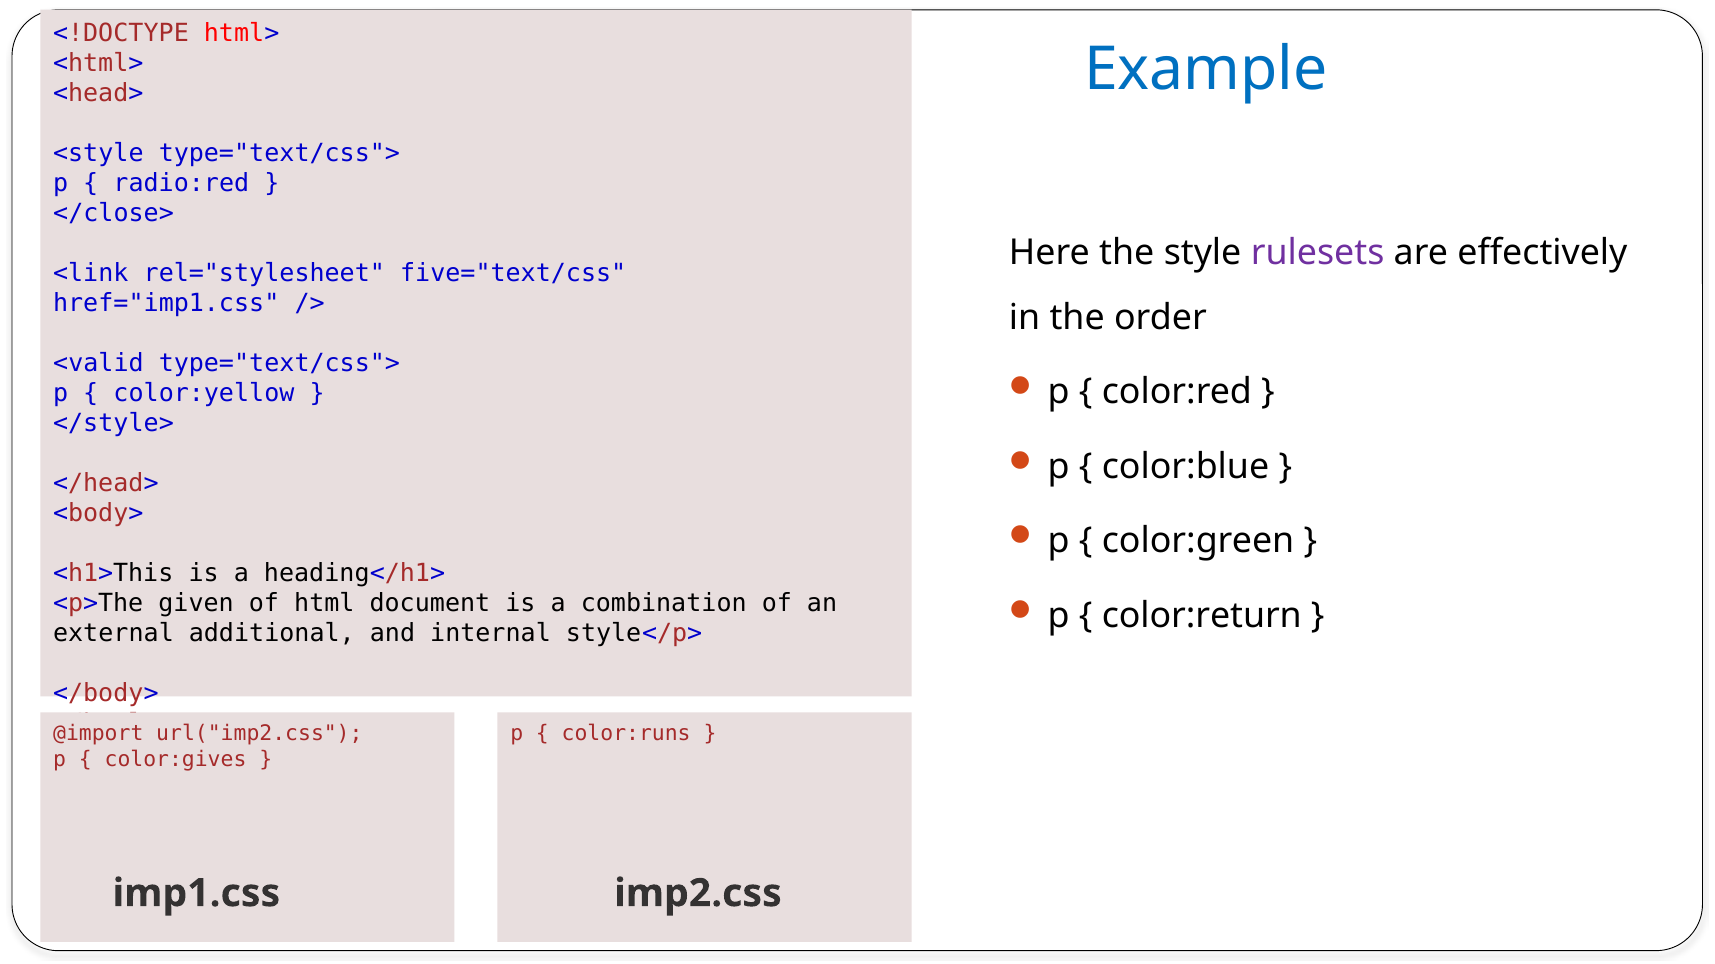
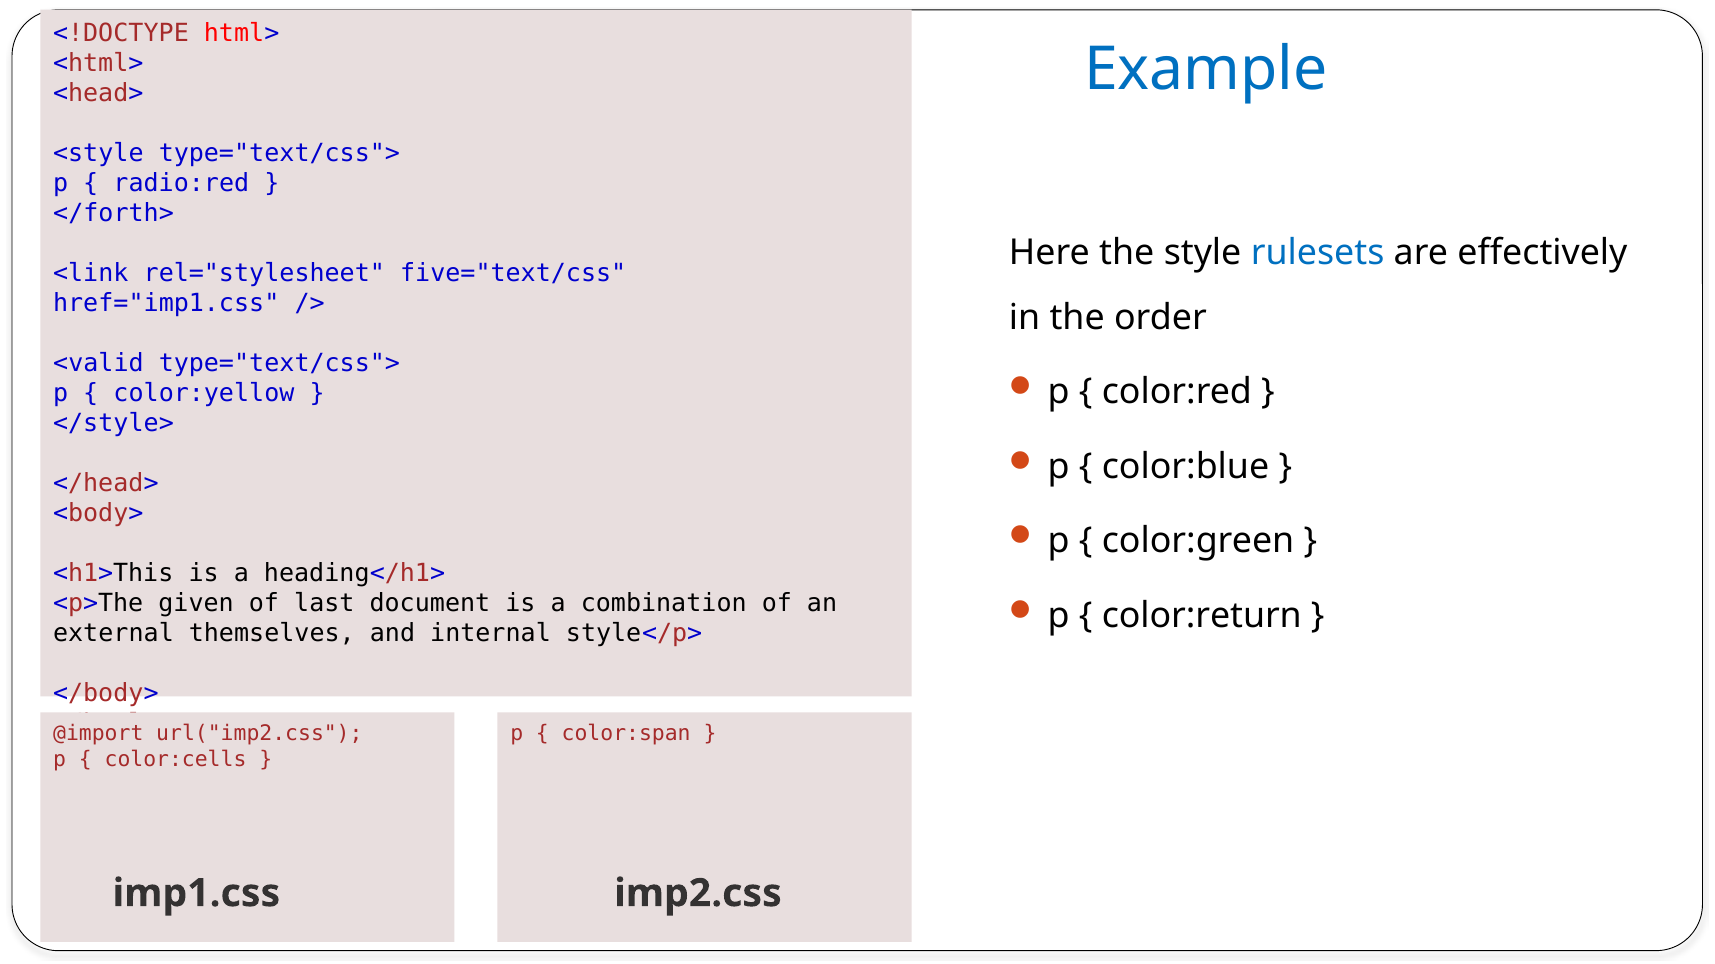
</close>: </close> -> </forth>
rulesets colour: purple -> blue
html: html -> last
additional: additional -> themselves
color:runs: color:runs -> color:span
color:gives: color:gives -> color:cells
